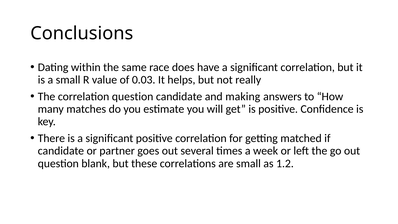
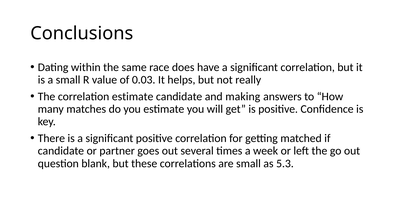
correlation question: question -> estimate
1.2: 1.2 -> 5.3
